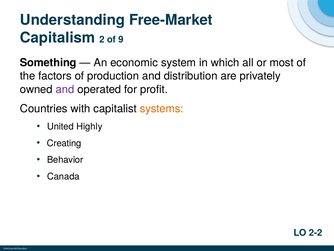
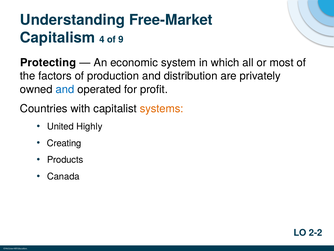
2: 2 -> 4
Something: Something -> Protecting
and at (65, 89) colour: purple -> blue
Behavior: Behavior -> Products
